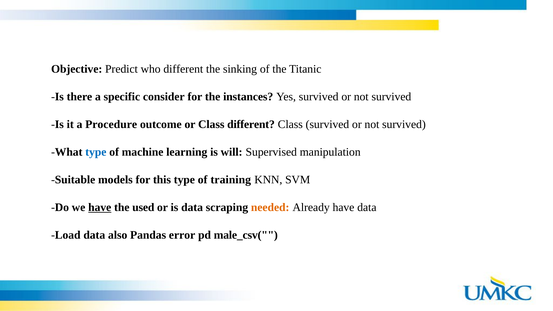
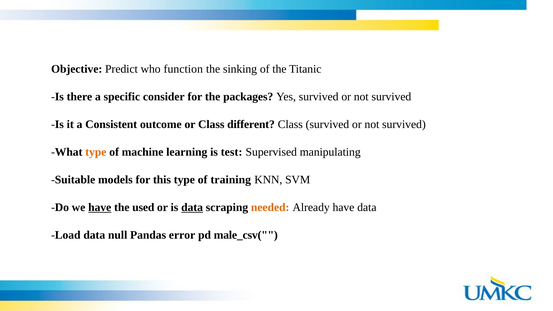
who different: different -> function
instances: instances -> packages
Procedure: Procedure -> Consistent
type at (96, 152) colour: blue -> orange
will: will -> test
manipulation: manipulation -> manipulating
data at (192, 207) underline: none -> present
also: also -> null
